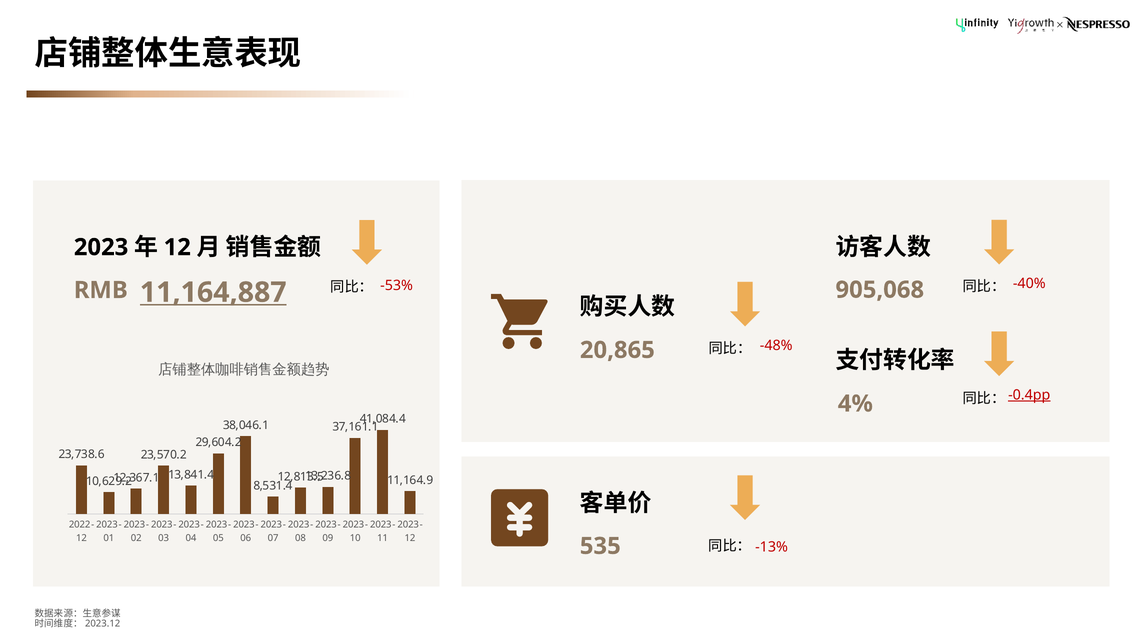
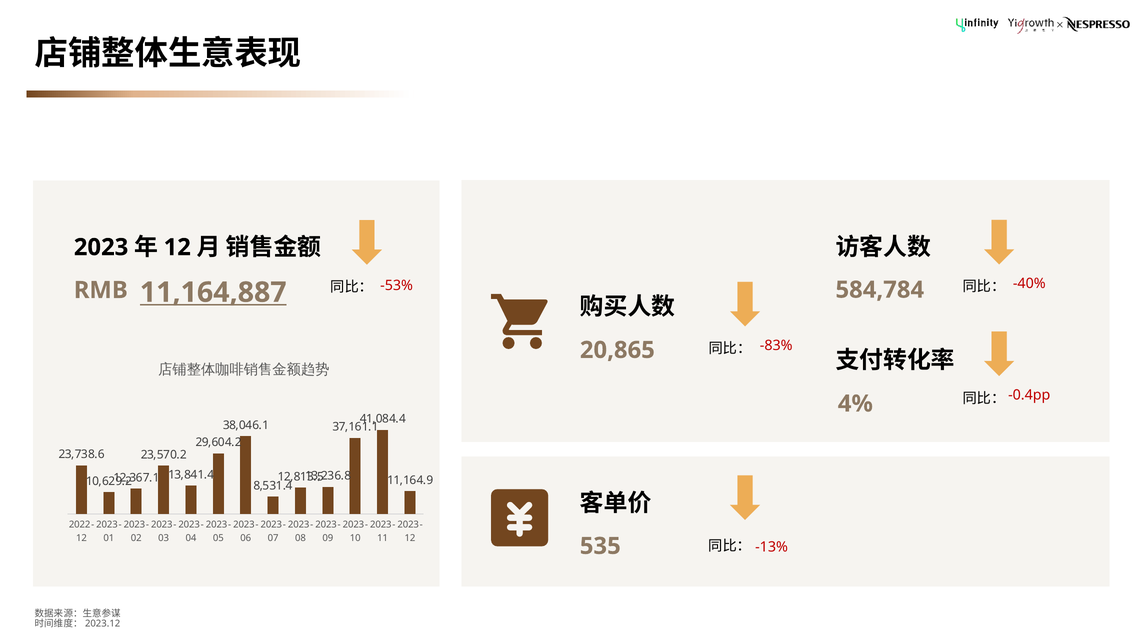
905,068: 905,068 -> 584,784
-48%: -48% -> -83%
-0.4pp underline: present -> none
